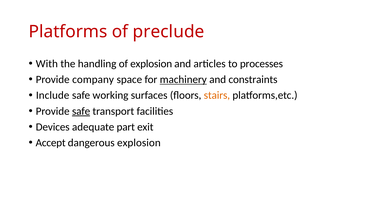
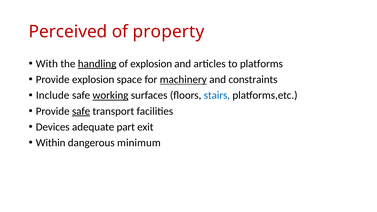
Platforms: Platforms -> Perceived
preclude: preclude -> property
handling underline: none -> present
processes: processes -> platforms
Provide company: company -> explosion
working underline: none -> present
stairs colour: orange -> blue
Accept: Accept -> Within
dangerous explosion: explosion -> minimum
